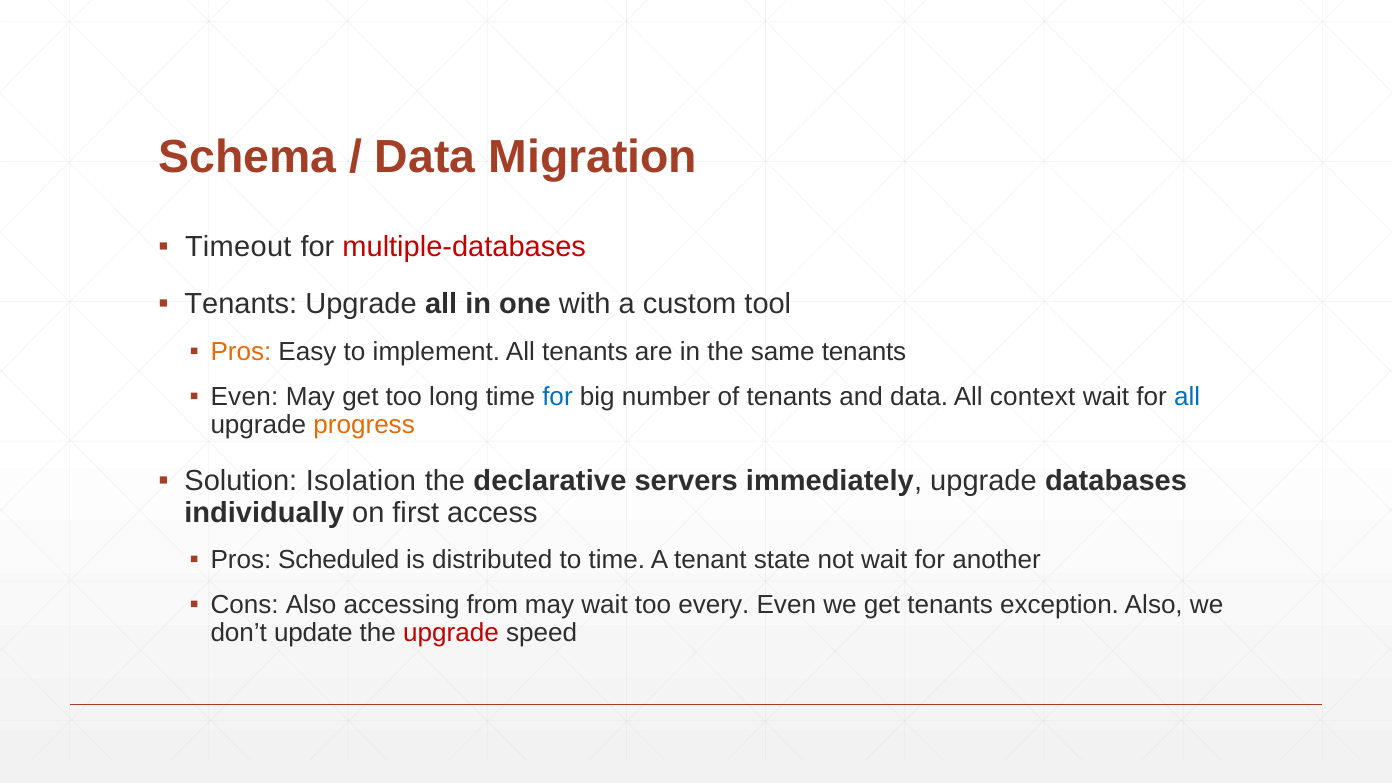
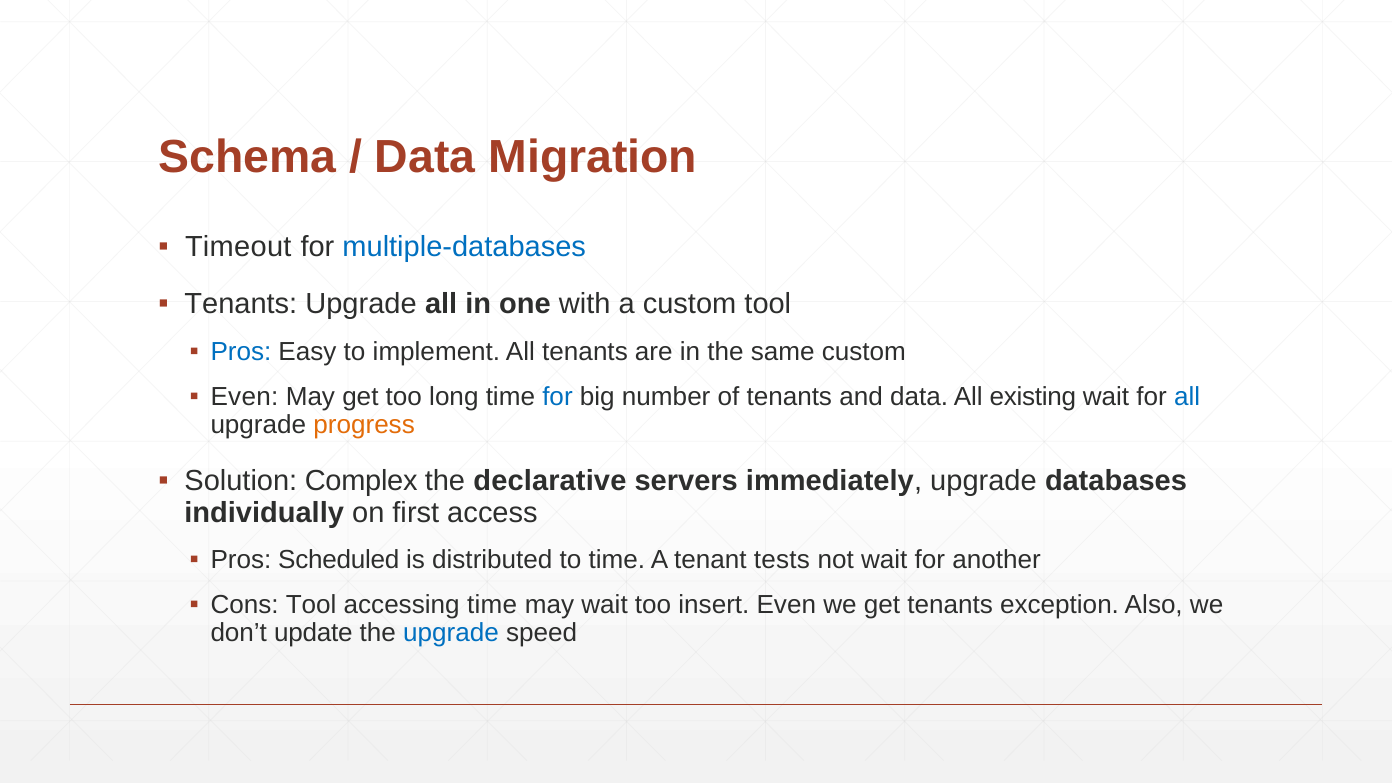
multiple-databases colour: red -> blue
Pros at (241, 351) colour: orange -> blue
same tenants: tenants -> custom
context: context -> existing
Isolation: Isolation -> Complex
state: state -> tests
Cons Also: Also -> Tool
accessing from: from -> time
every: every -> insert
upgrade at (451, 633) colour: red -> blue
